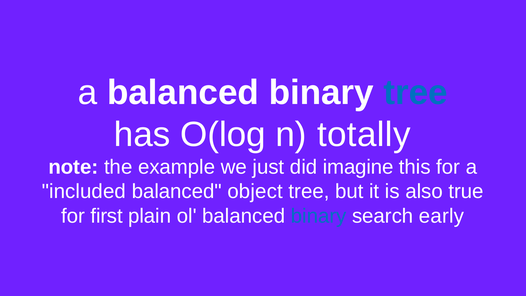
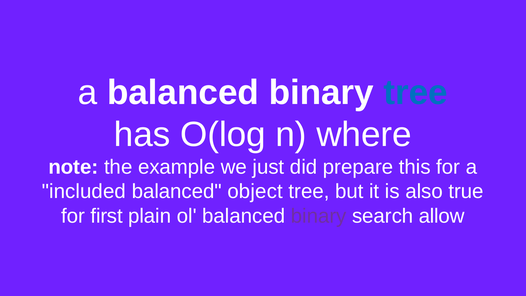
totally: totally -> where
imagine: imagine -> prepare
binary at (319, 216) colour: blue -> purple
early: early -> allow
